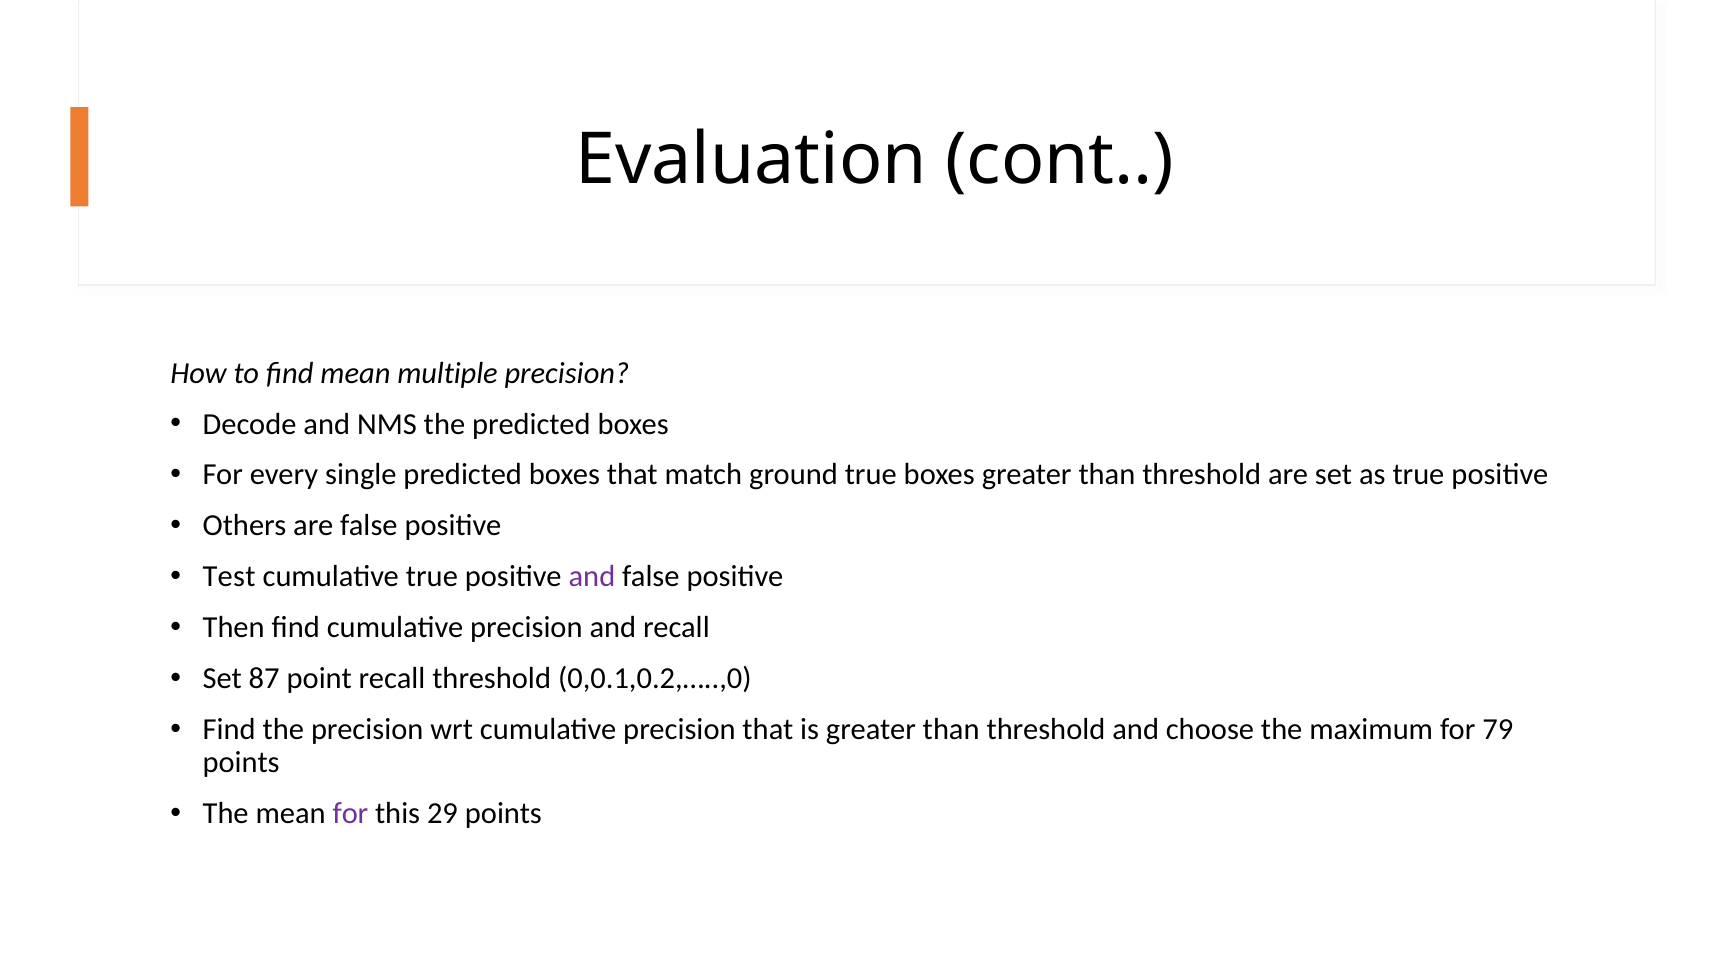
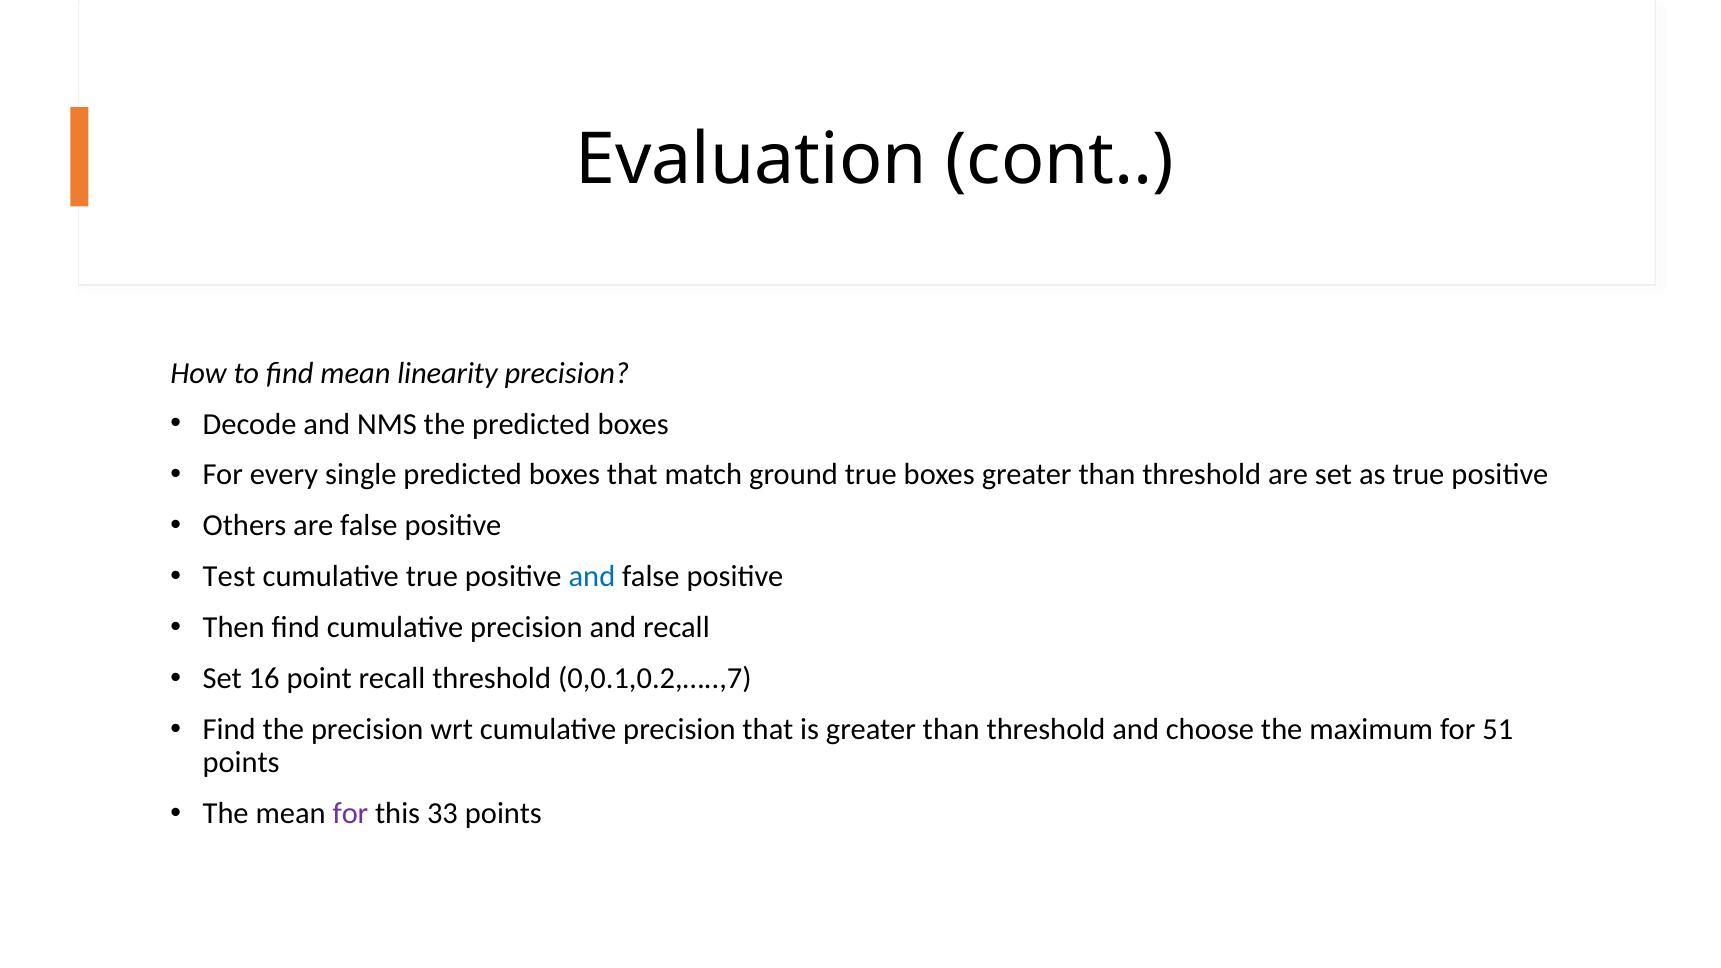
multiple: multiple -> linearity
and at (592, 577) colour: purple -> blue
87: 87 -> 16
0,0.1,0.2,…..,0: 0,0.1,0.2,…..,0 -> 0,0.1,0.2,…..,7
79: 79 -> 51
29: 29 -> 33
